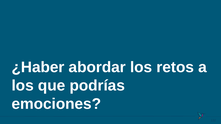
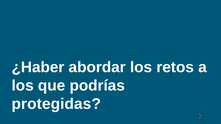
emociones: emociones -> protegidas
